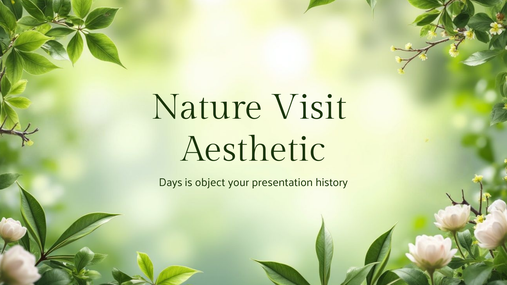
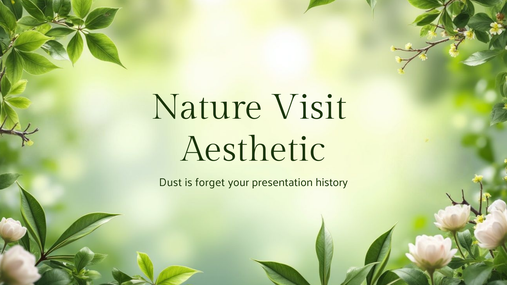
Days: Days -> Dust
object: object -> forget
